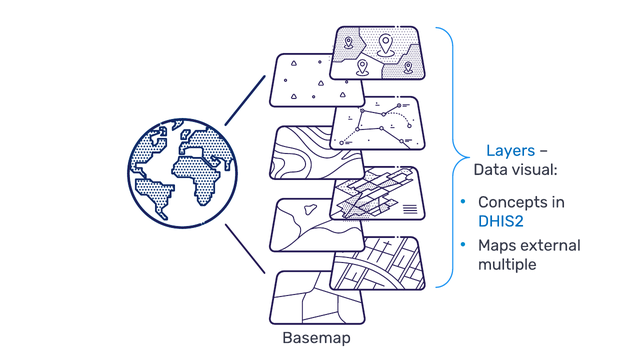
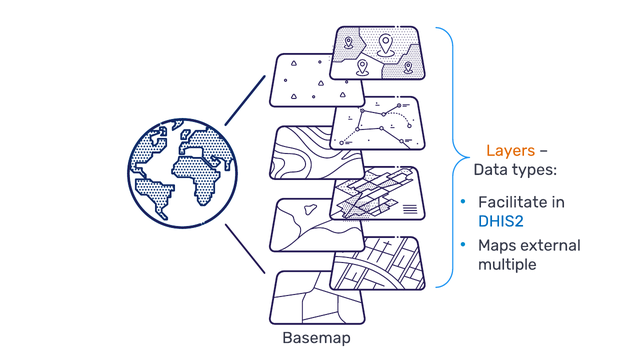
Layers colour: blue -> orange
visual: visual -> types
Concepts: Concepts -> Facilitate
